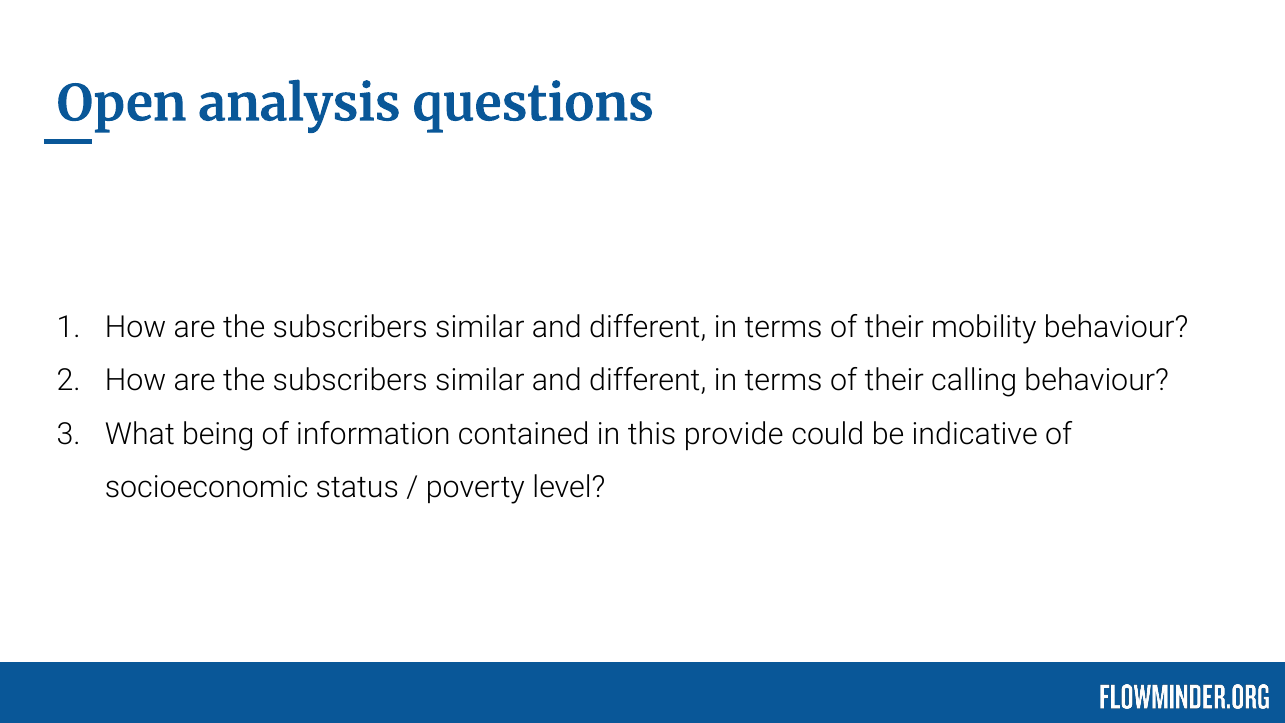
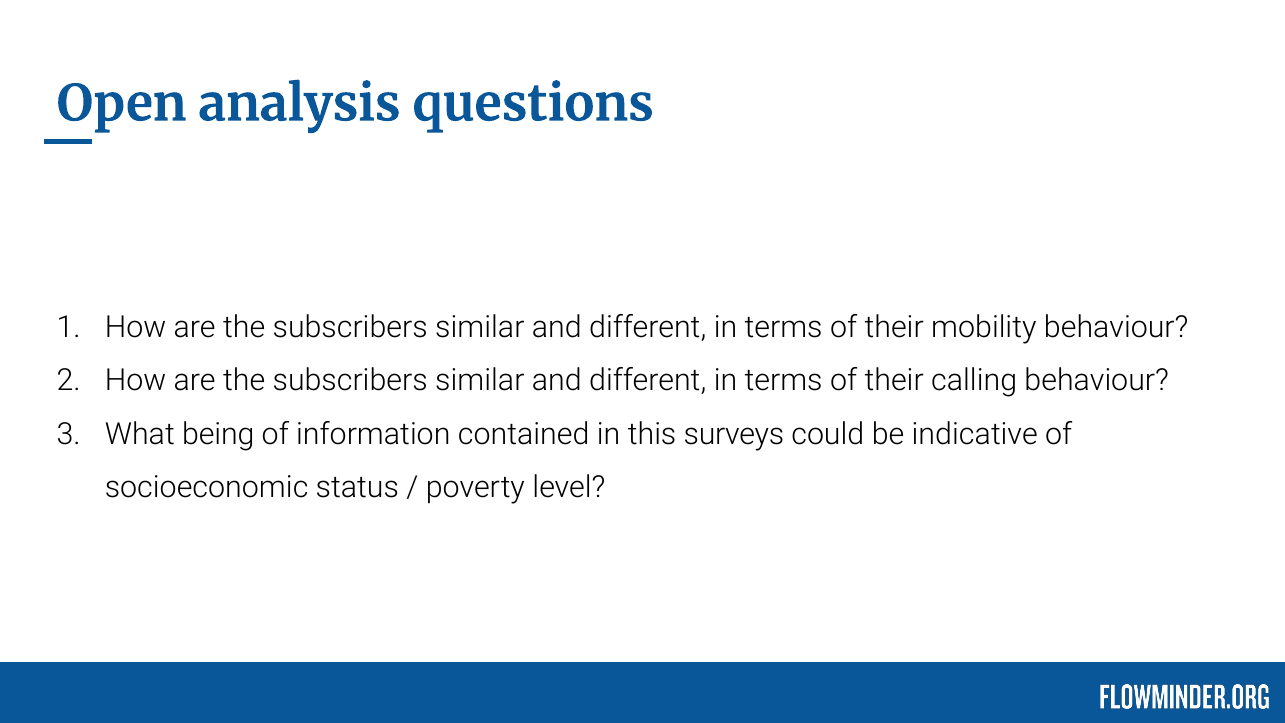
provide: provide -> surveys
